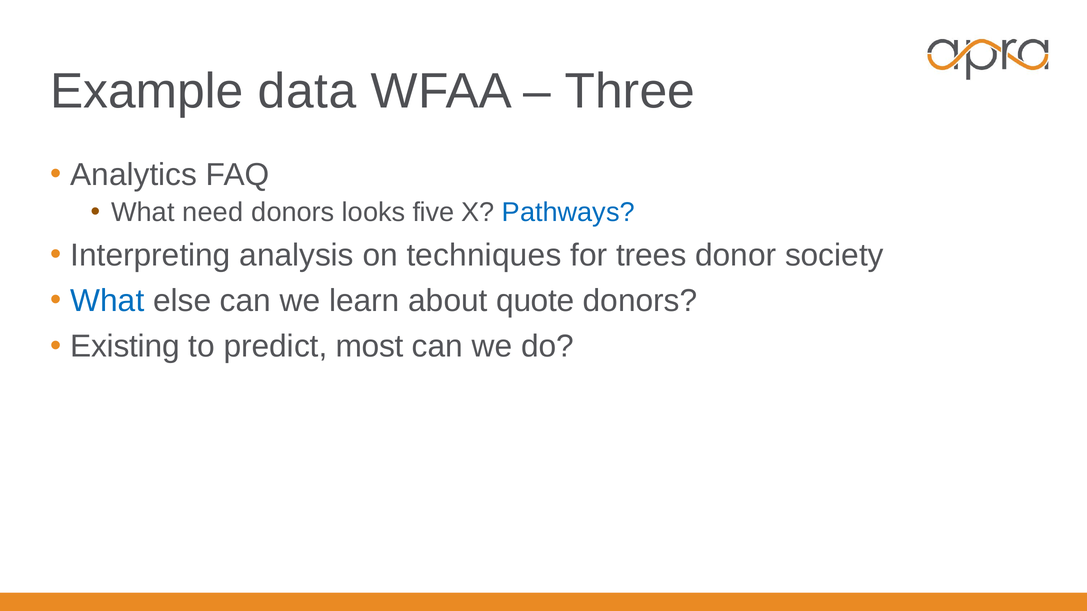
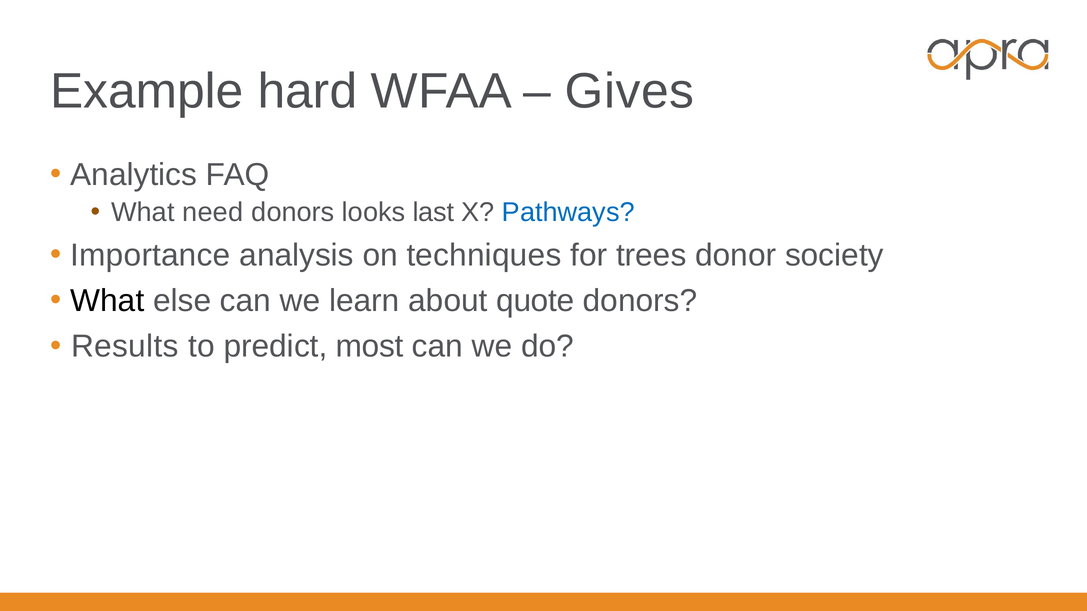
data: data -> hard
Three: Three -> Gives
five: five -> last
Interpreting: Interpreting -> Importance
What at (107, 301) colour: blue -> black
Existing: Existing -> Results
